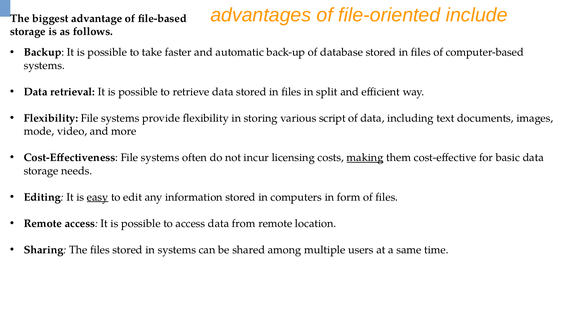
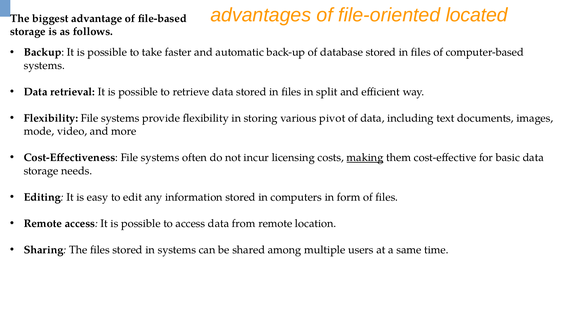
include: include -> located
script: script -> pivot
easy underline: present -> none
